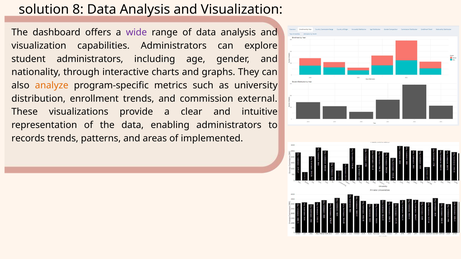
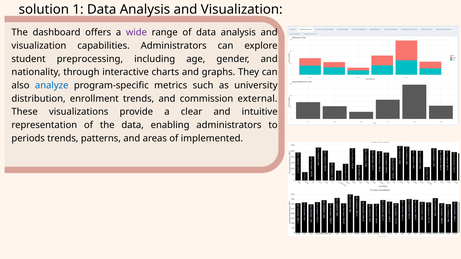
8: 8 -> 1
student administrators: administrators -> preprocessing
analyze colour: orange -> blue
records: records -> periods
